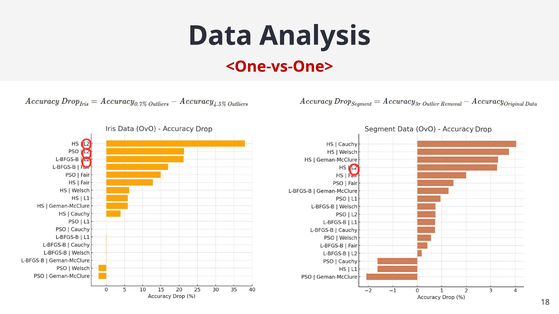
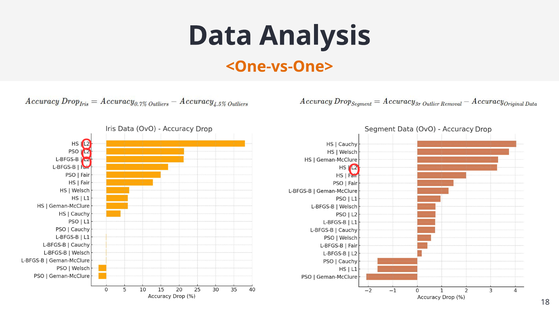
<One-vs-One> colour: red -> orange
